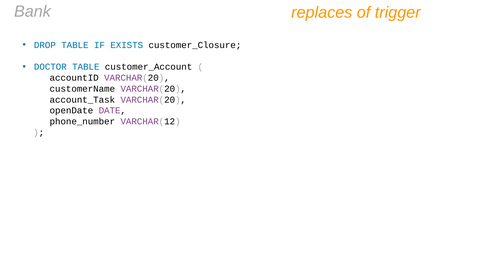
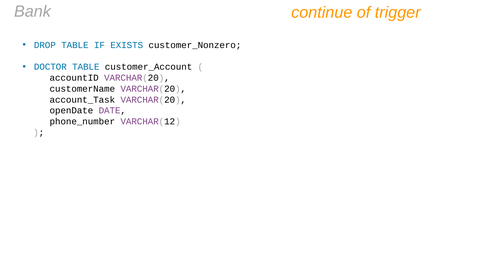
replaces: replaces -> continue
customer_Closure: customer_Closure -> customer_Nonzero
